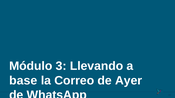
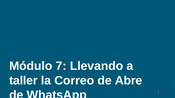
3: 3 -> 7
base: base -> taller
Ayer: Ayer -> Abre
